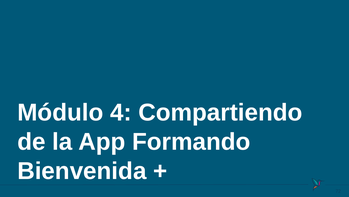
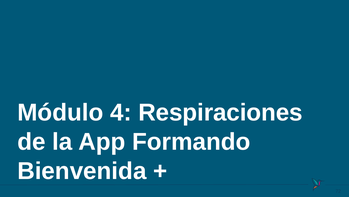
Compartiendo: Compartiendo -> Respiraciones
